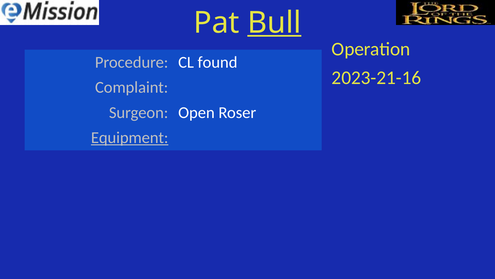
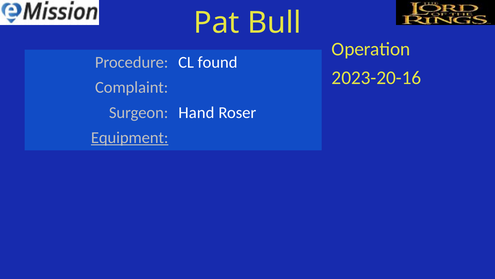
Bull underline: present -> none
2023-21-16: 2023-21-16 -> 2023-20-16
Open: Open -> Hand
